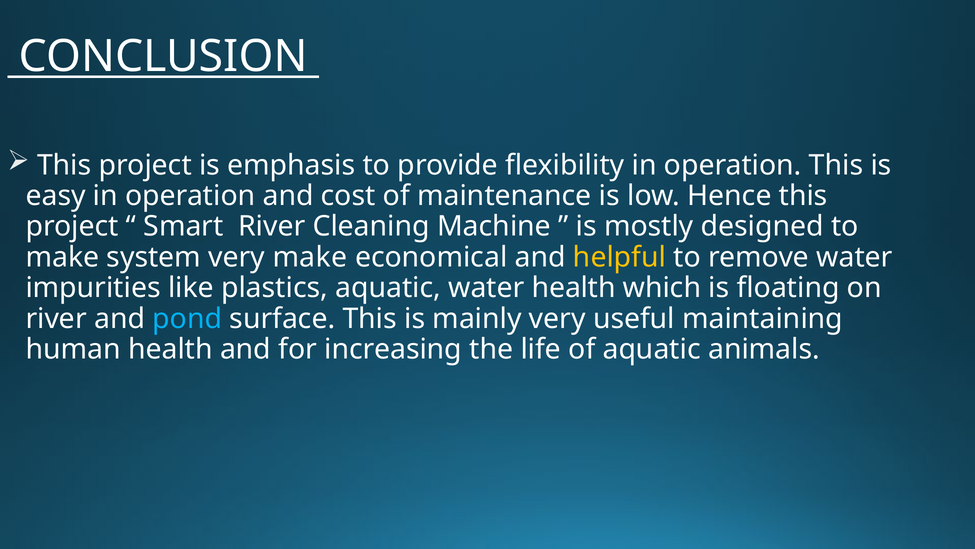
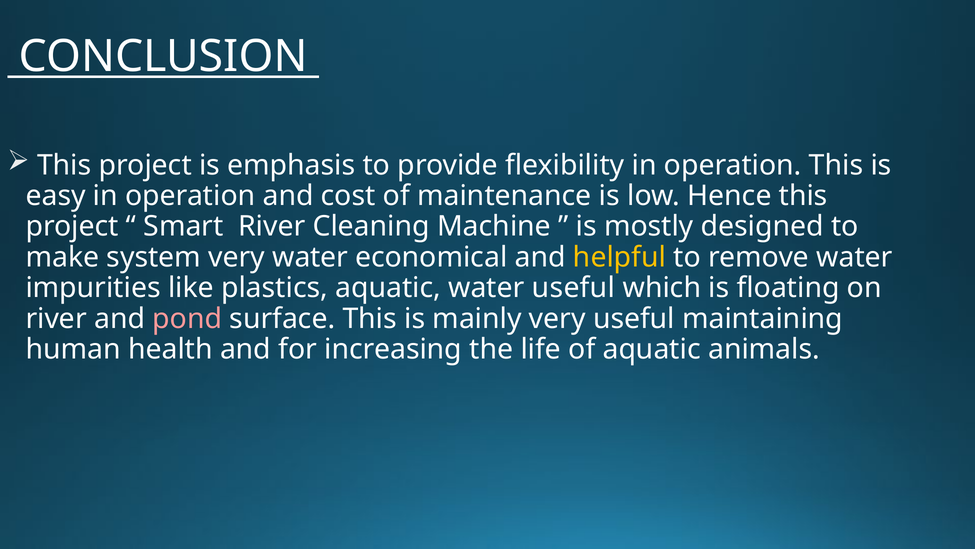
very make: make -> water
water health: health -> useful
pond colour: light blue -> pink
